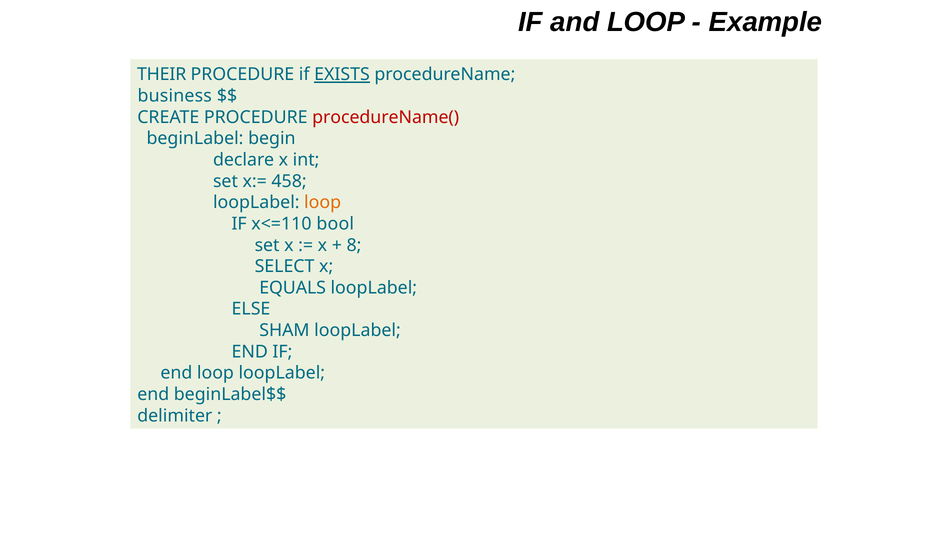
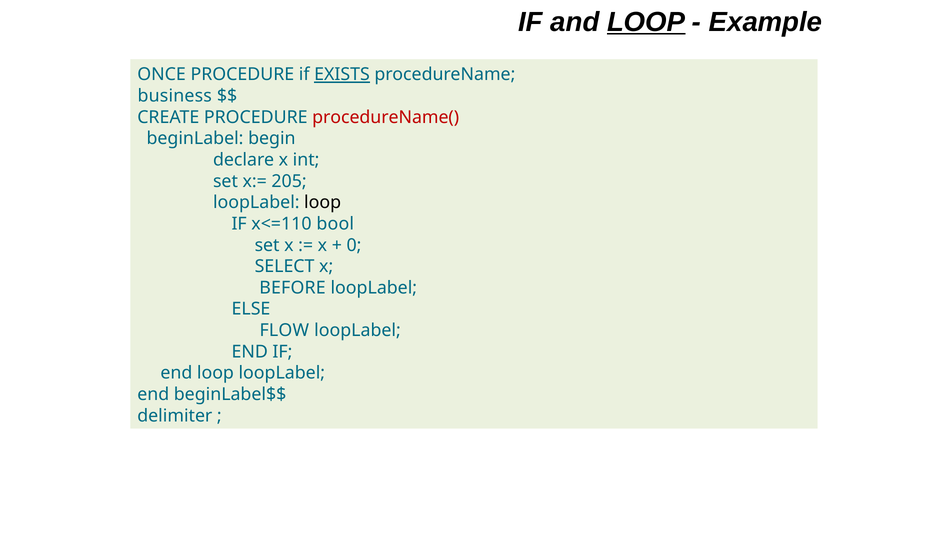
LOOP at (646, 22) underline: none -> present
THEIR: THEIR -> ONCE
458: 458 -> 205
loop at (323, 203) colour: orange -> black
8: 8 -> 0
EQUALS: EQUALS -> BEFORE
SHAM: SHAM -> FLOW
